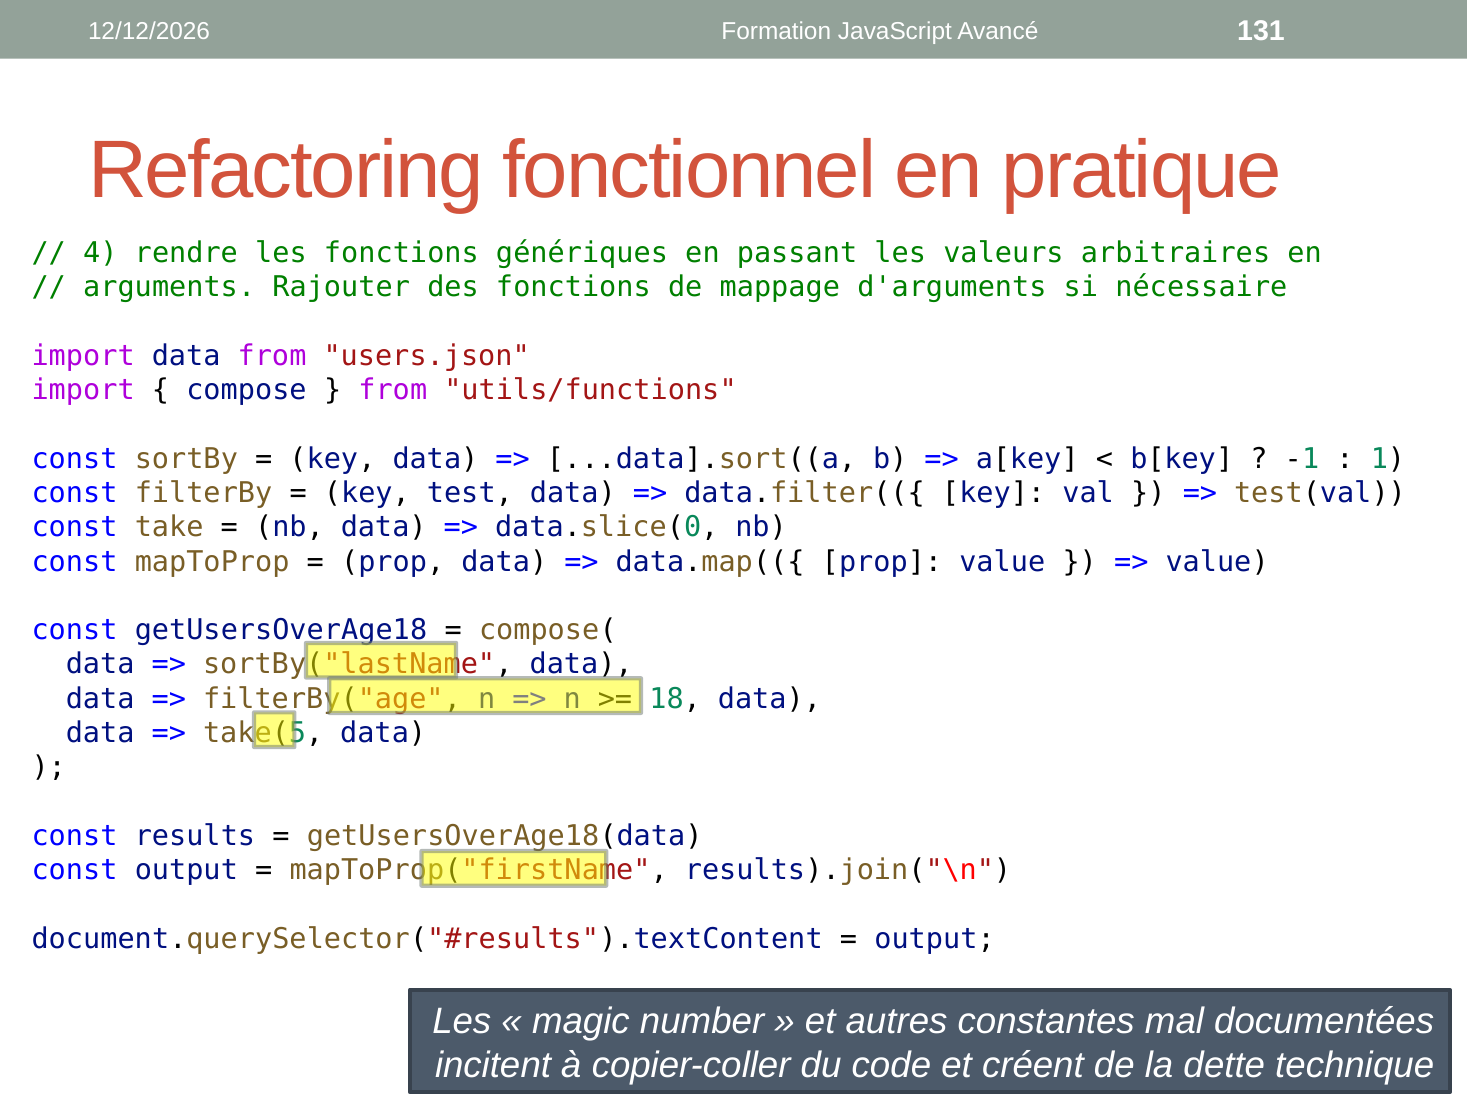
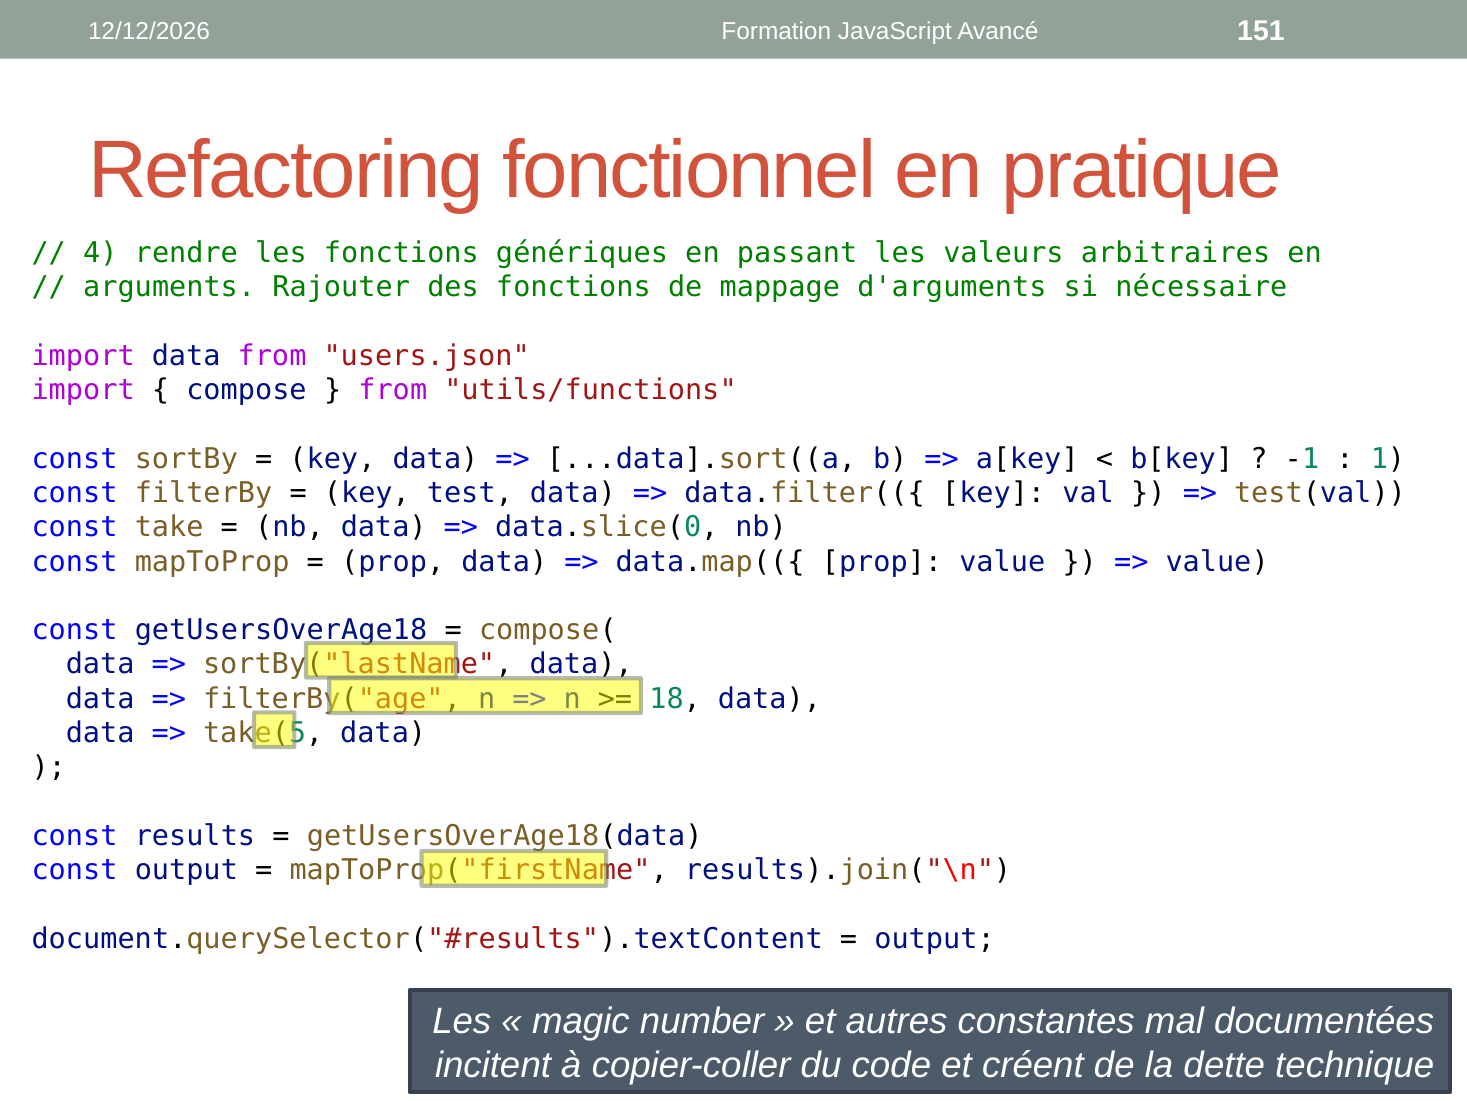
131: 131 -> 151
